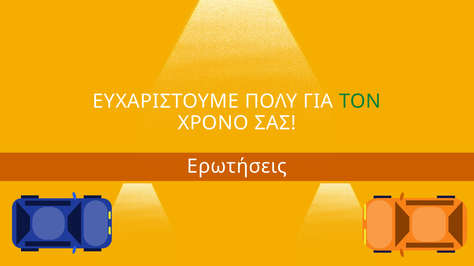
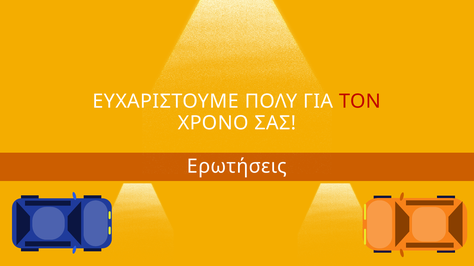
ΤΟΝ colour: green -> red
